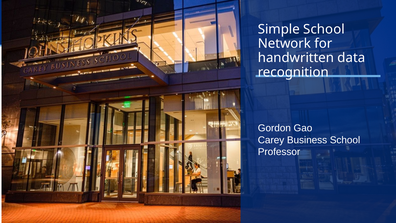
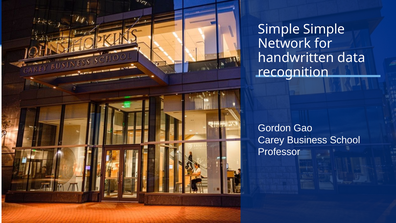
Simple School: School -> Simple
